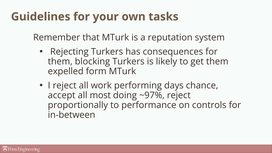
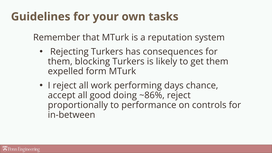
most: most -> good
~97%: ~97% -> ~86%
